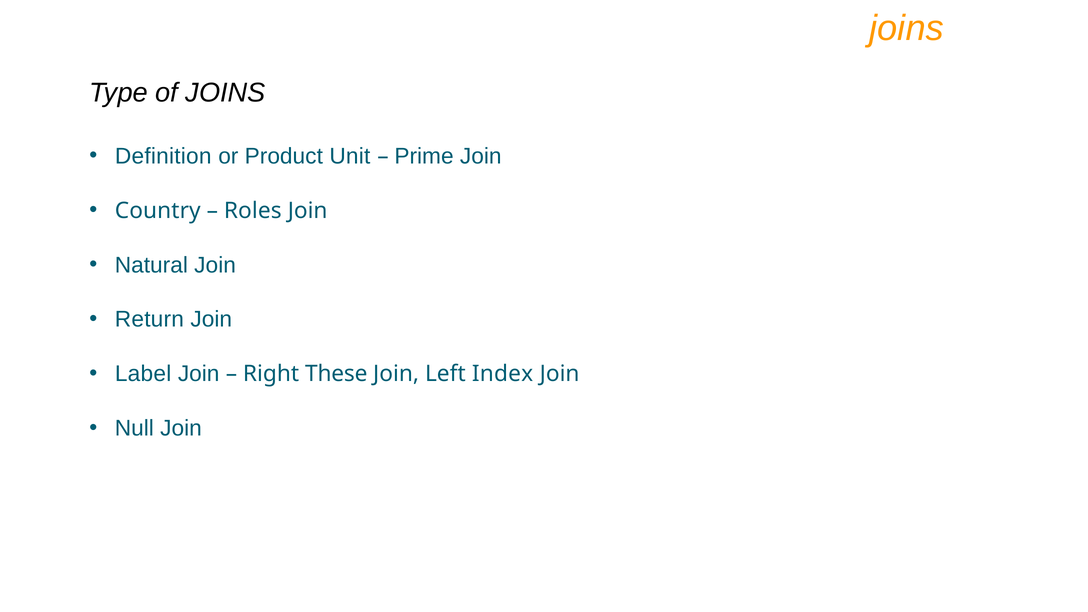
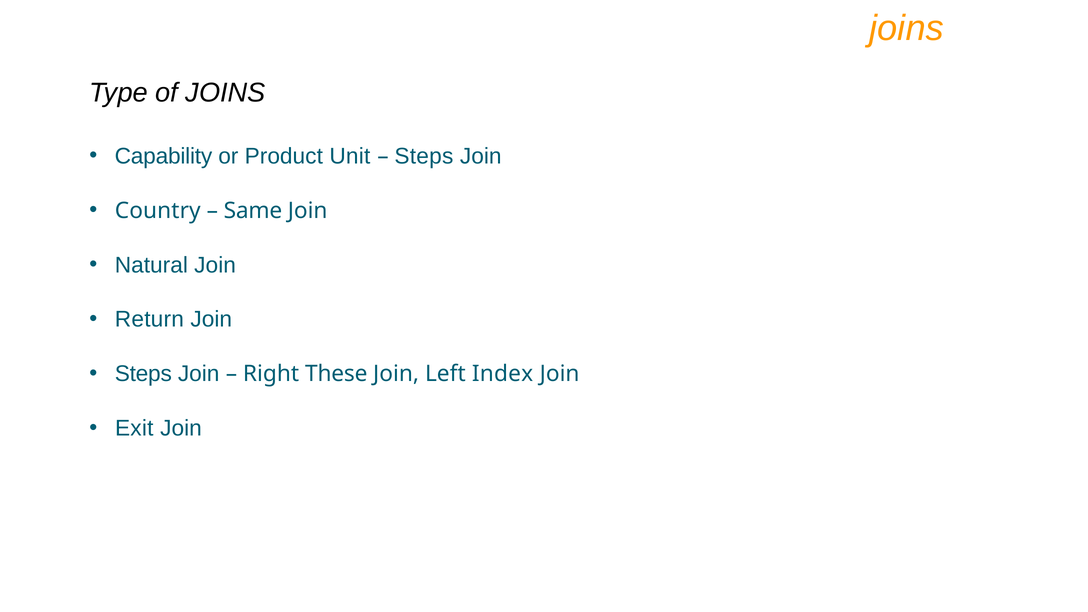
Definition: Definition -> Capability
Prime at (424, 156): Prime -> Steps
Roles: Roles -> Same
Label at (143, 374): Label -> Steps
Null: Null -> Exit
